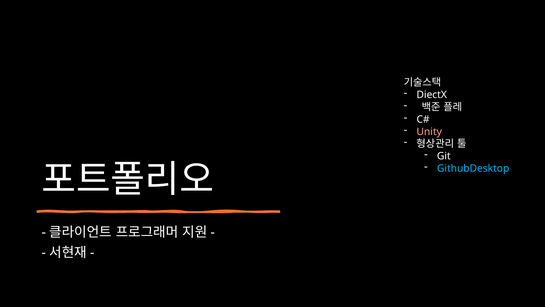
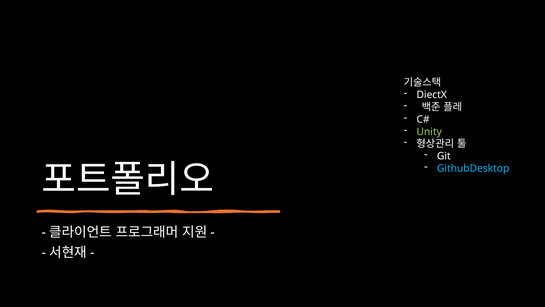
Unity colour: pink -> light green
